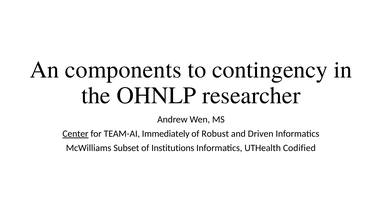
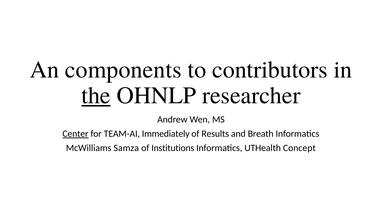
contingency: contingency -> contributors
the underline: none -> present
Robust: Robust -> Results
Driven: Driven -> Breath
Subset: Subset -> Samza
Codified: Codified -> Concept
